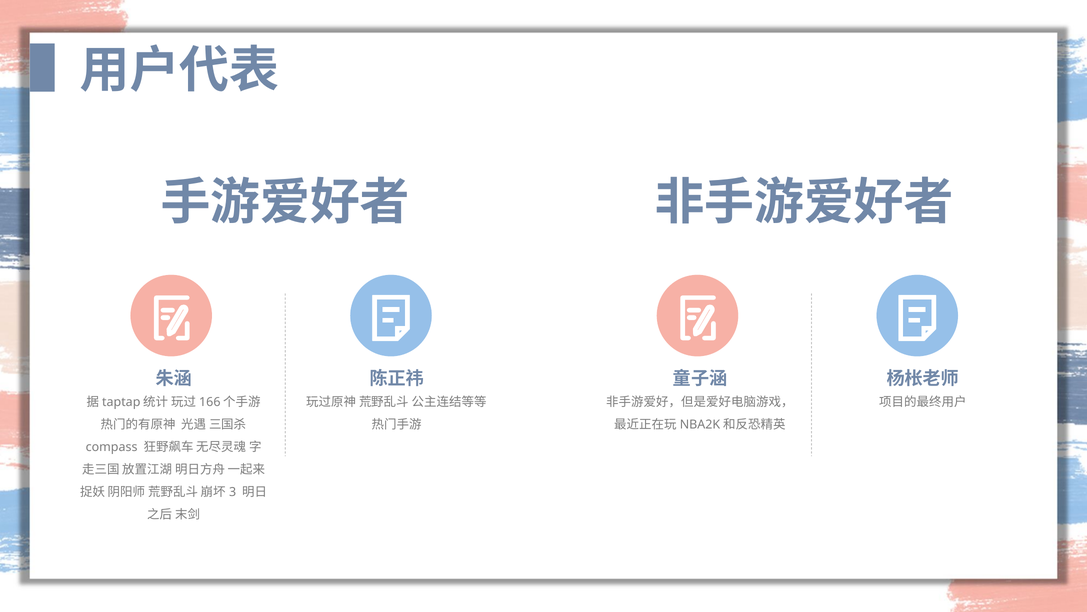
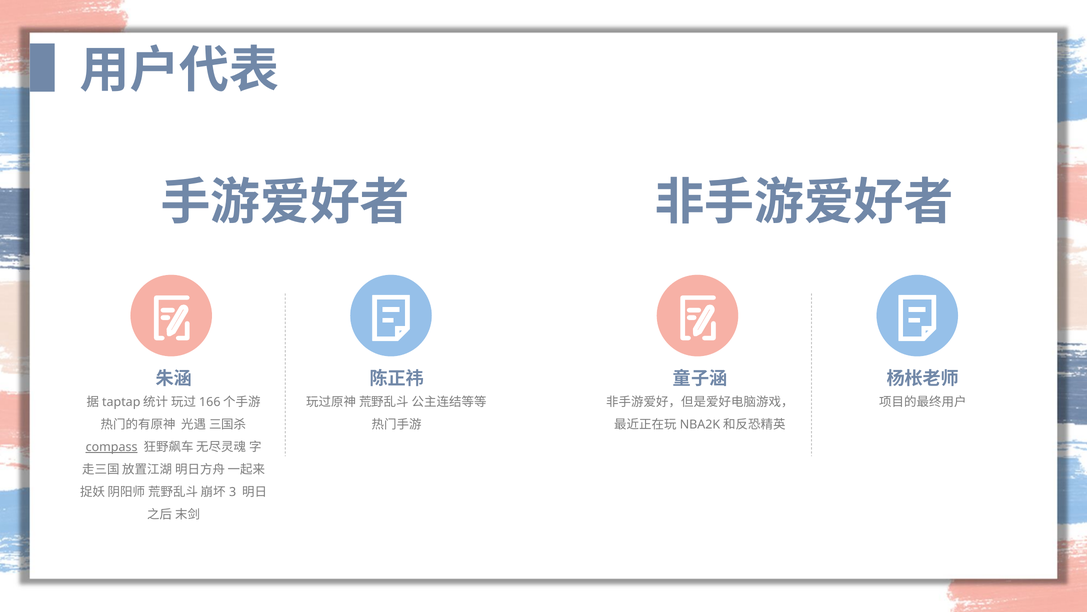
compass underline: none -> present
